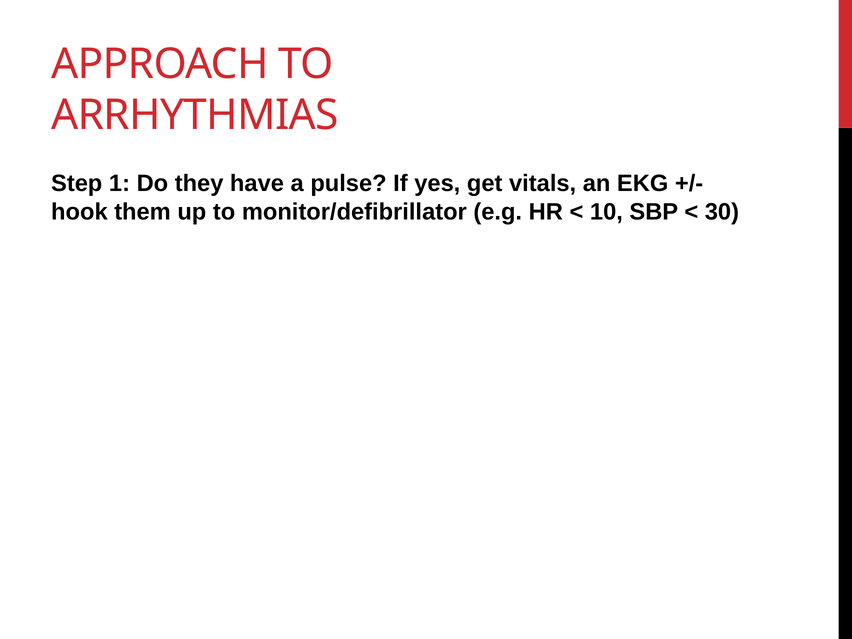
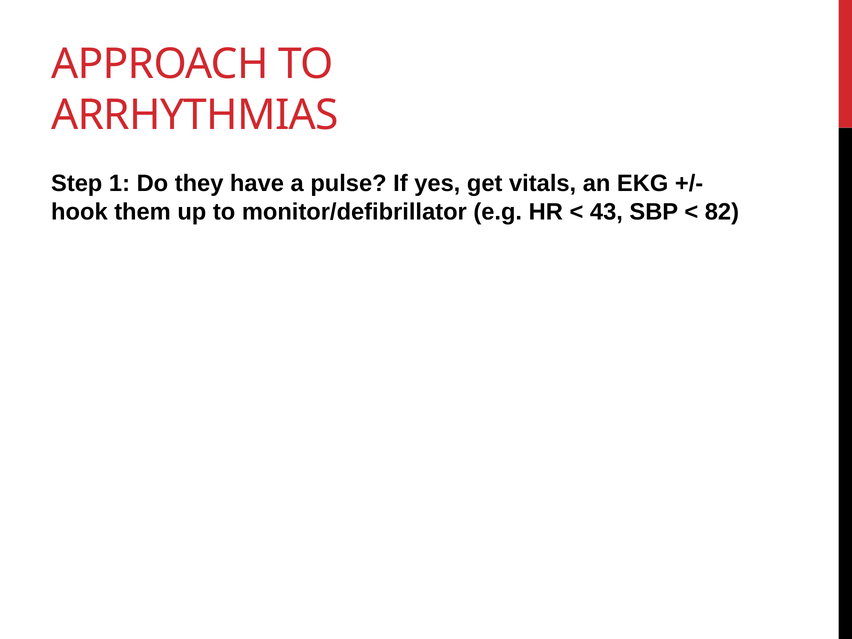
10: 10 -> 43
30: 30 -> 82
